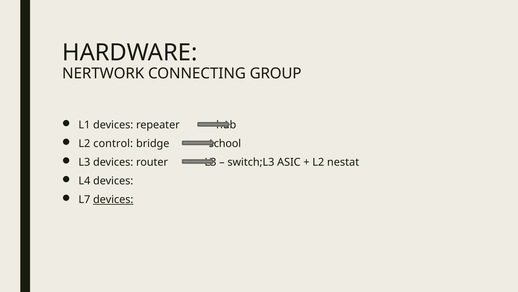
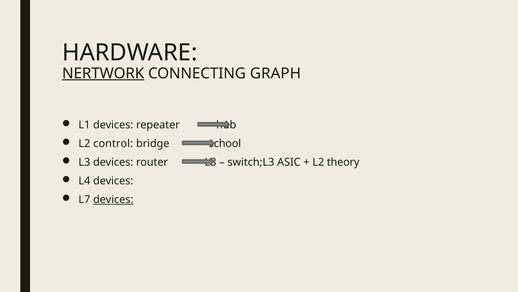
NERTWORK underline: none -> present
GROUP: GROUP -> GRAPH
nestat: nestat -> theory
